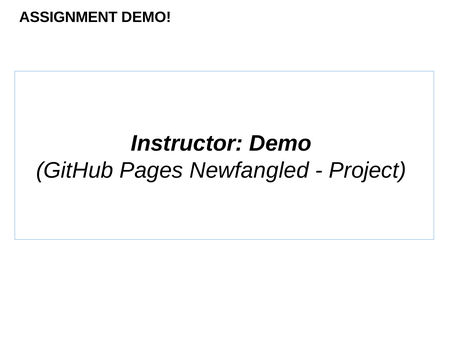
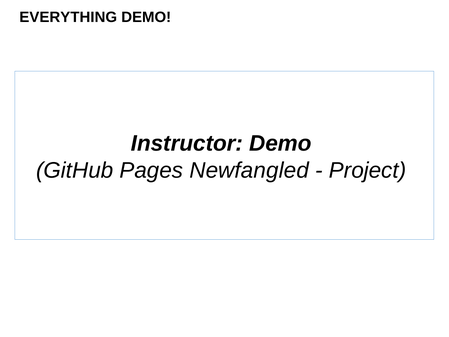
ASSIGNMENT: ASSIGNMENT -> EVERYTHING
